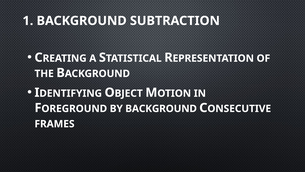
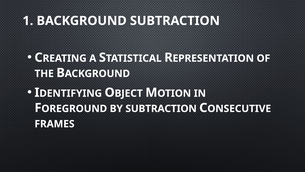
BY BACKGROUND: BACKGROUND -> SUBTRACTION
